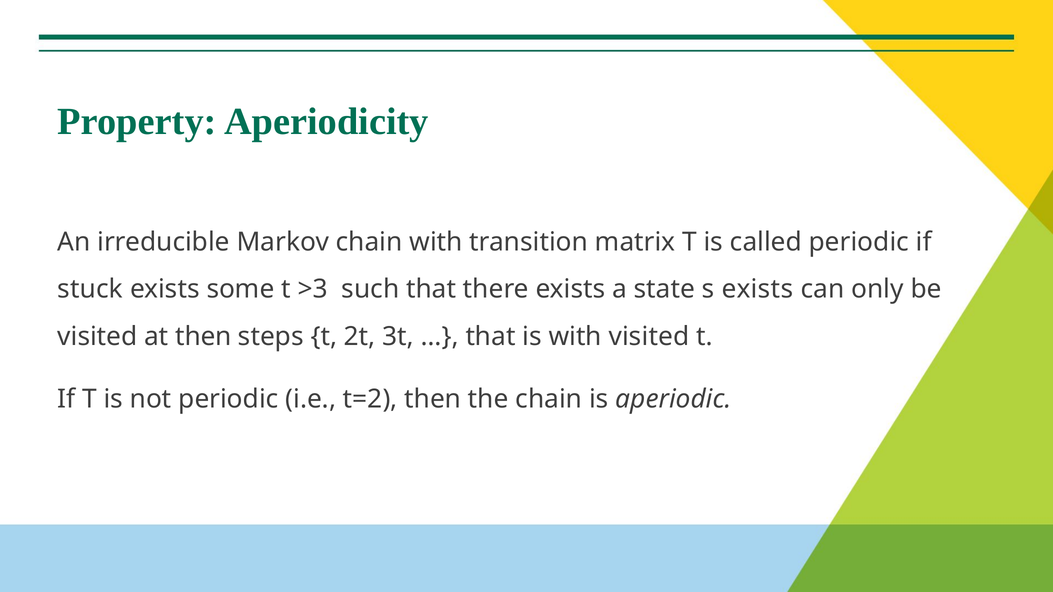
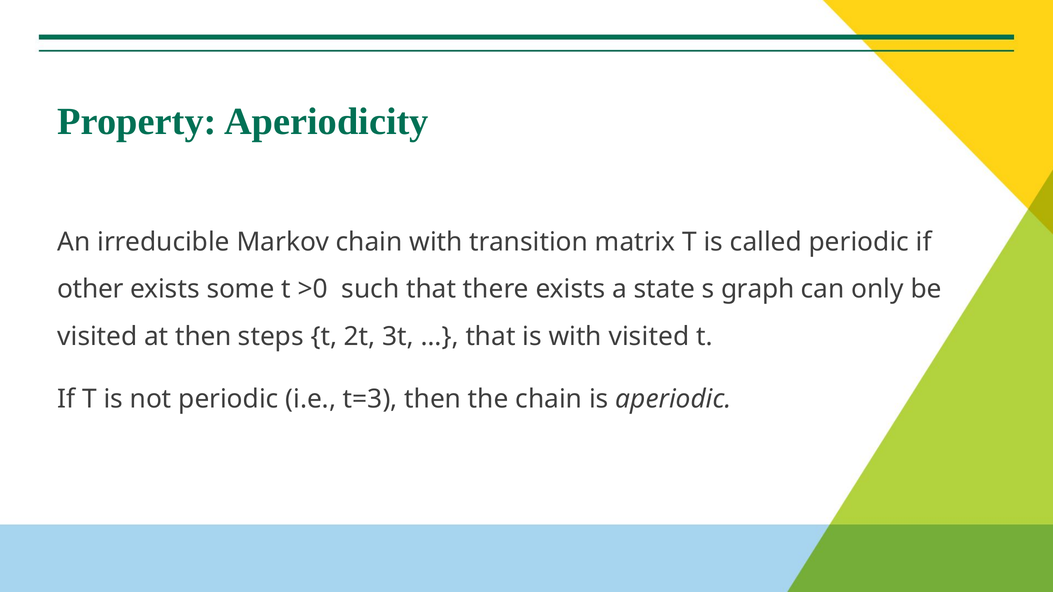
stuck: stuck -> other
>3: >3 -> >0
s exists: exists -> graph
t=2: t=2 -> t=3
